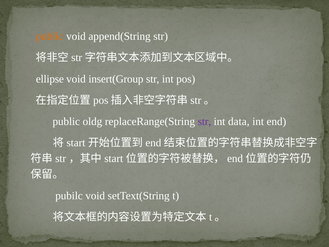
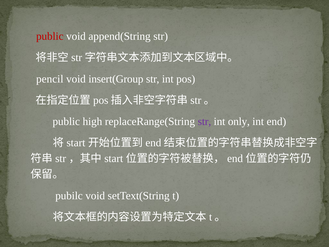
public at (50, 36) colour: orange -> red
ellipse: ellipse -> pencil
oldg: oldg -> high
data: data -> only
